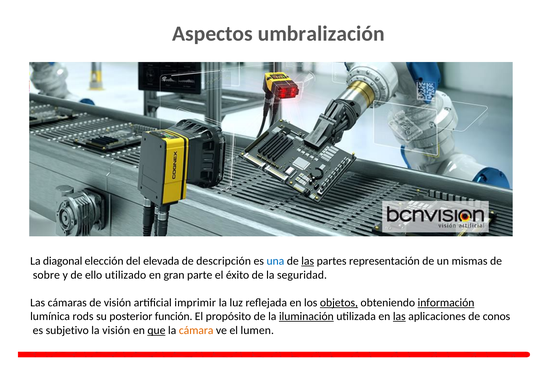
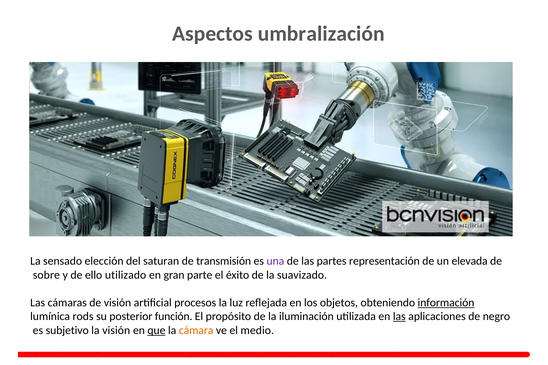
diagonal: diagonal -> sensado
elevada: elevada -> saturan
descripción: descripción -> transmisión
una colour: blue -> purple
las at (308, 262) underline: present -> none
mismas: mismas -> elevada
seguridad: seguridad -> suavizado
imprimir: imprimir -> procesos
objetos underline: present -> none
iluminación underline: present -> none
conos: conos -> negro
lumen: lumen -> medio
